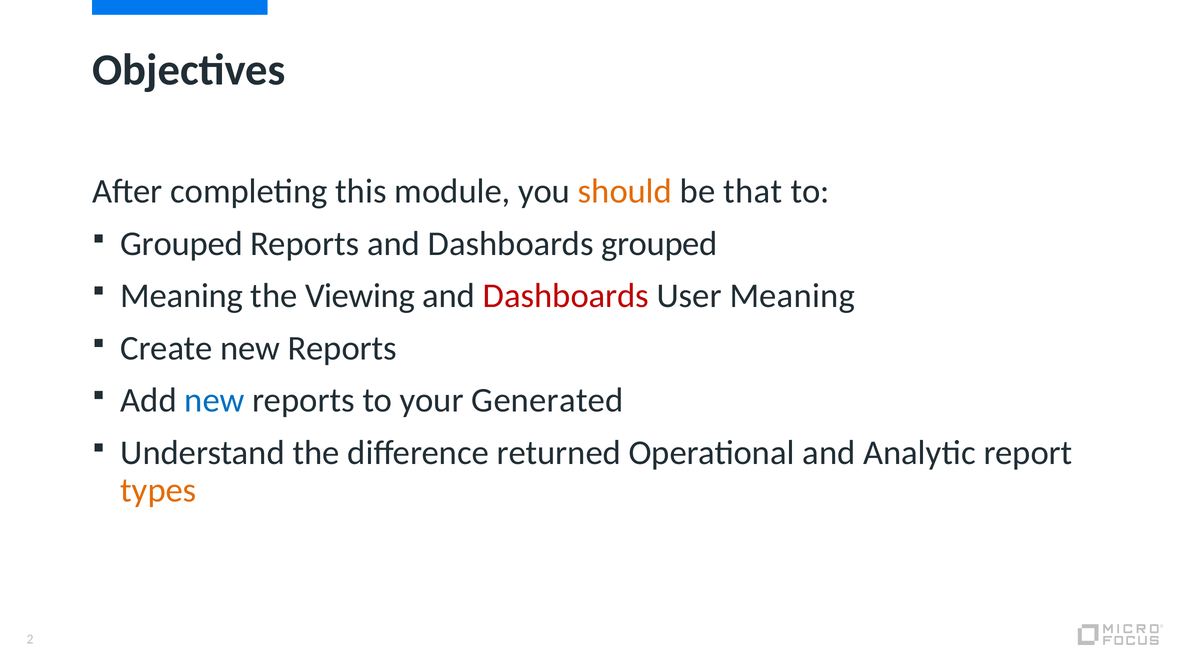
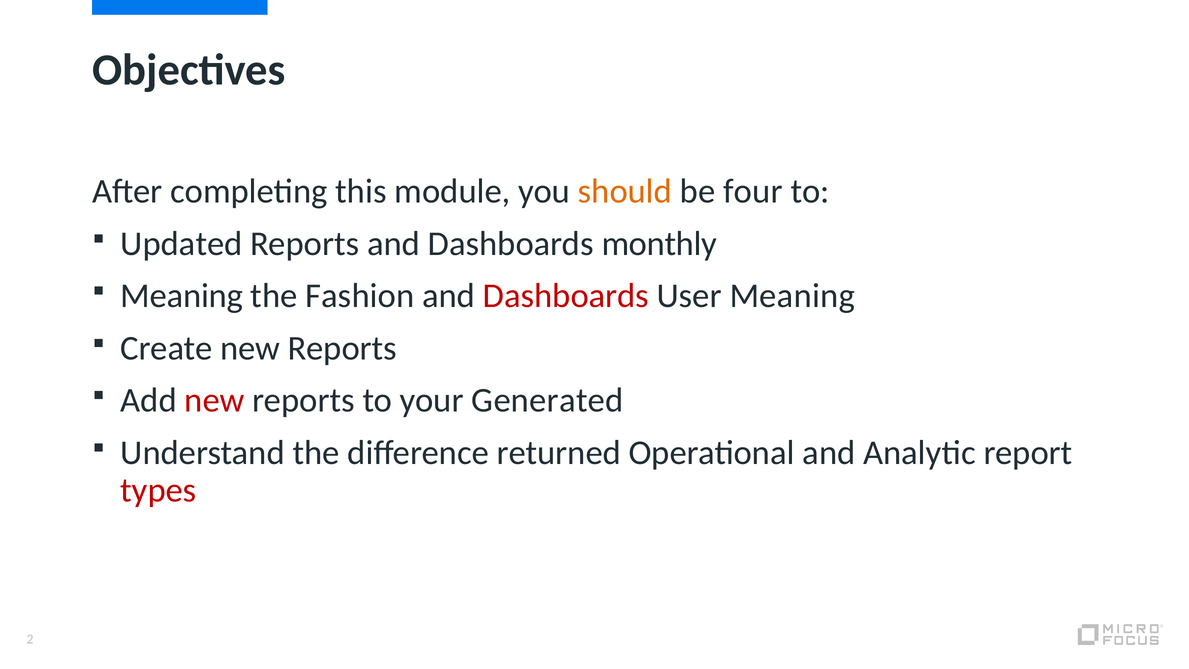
that: that -> four
Grouped at (182, 244): Grouped -> Updated
Dashboards grouped: grouped -> monthly
Viewing: Viewing -> Fashion
new at (215, 400) colour: blue -> red
types colour: orange -> red
